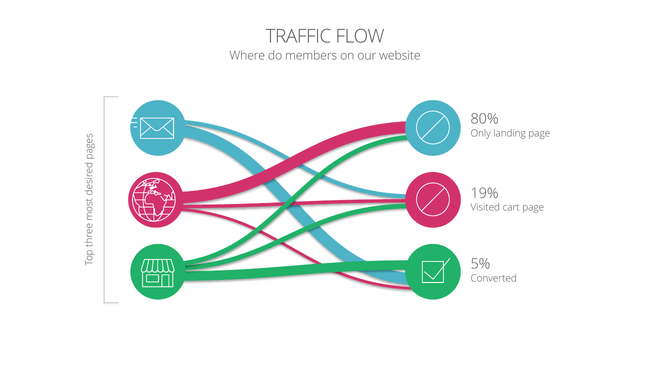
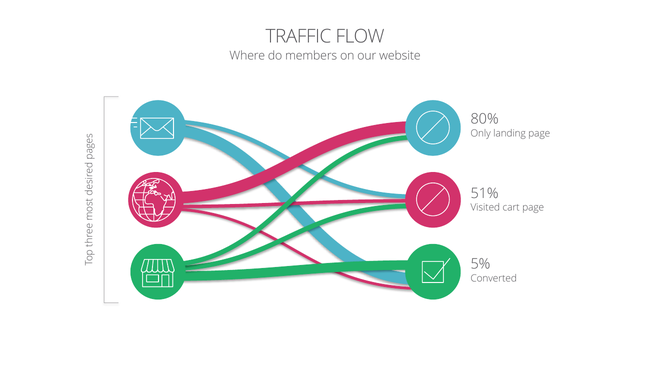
19%: 19% -> 51%
